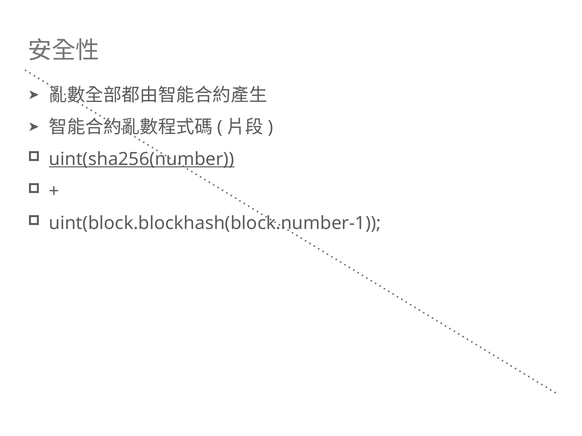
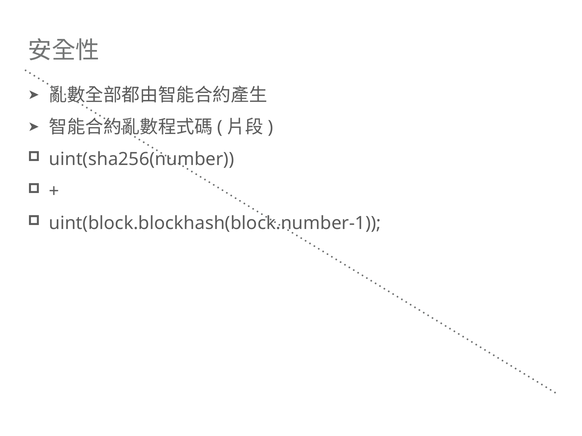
uint(sha256(number underline: present -> none
